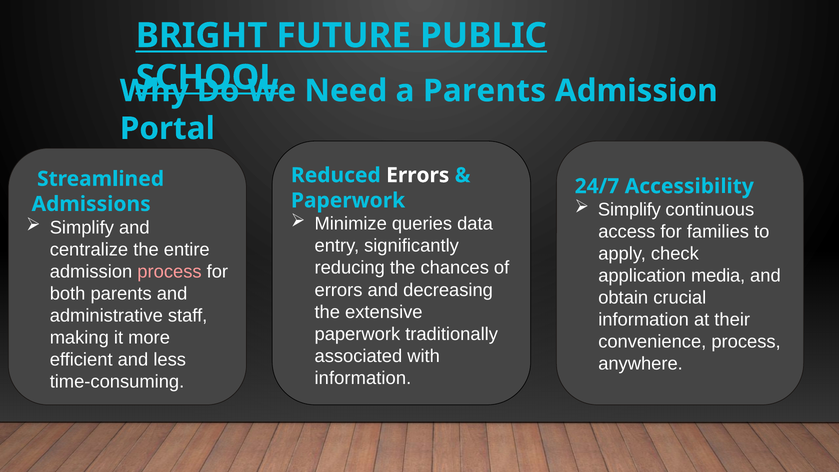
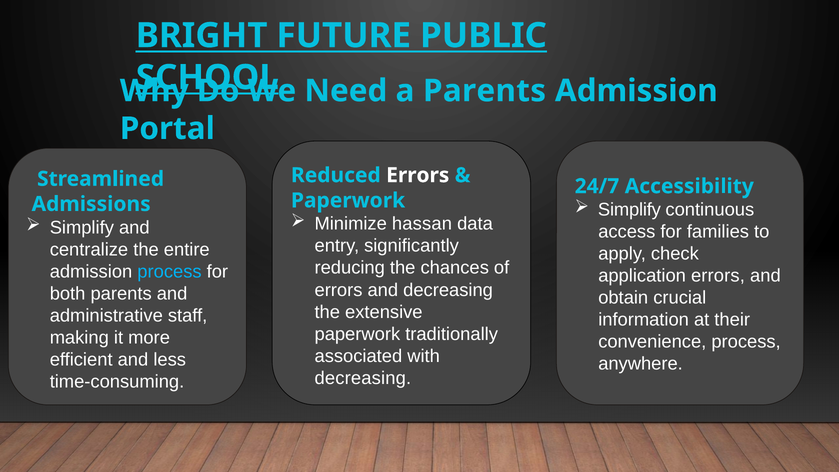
queries: queries -> hassan
process at (169, 272) colour: pink -> light blue
application media: media -> errors
information at (363, 378): information -> decreasing
